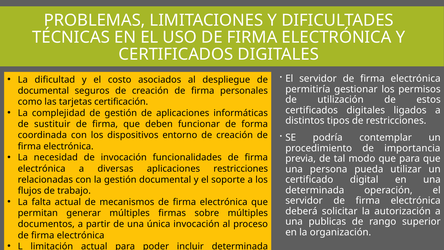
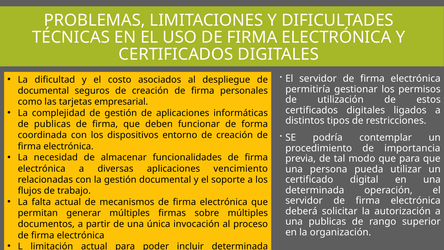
certificación: certificación -> empresarial
de sustituir: sustituir -> publicas
de invocación: invocación -> almacenar
aplicaciones restricciones: restricciones -> vencimiento
